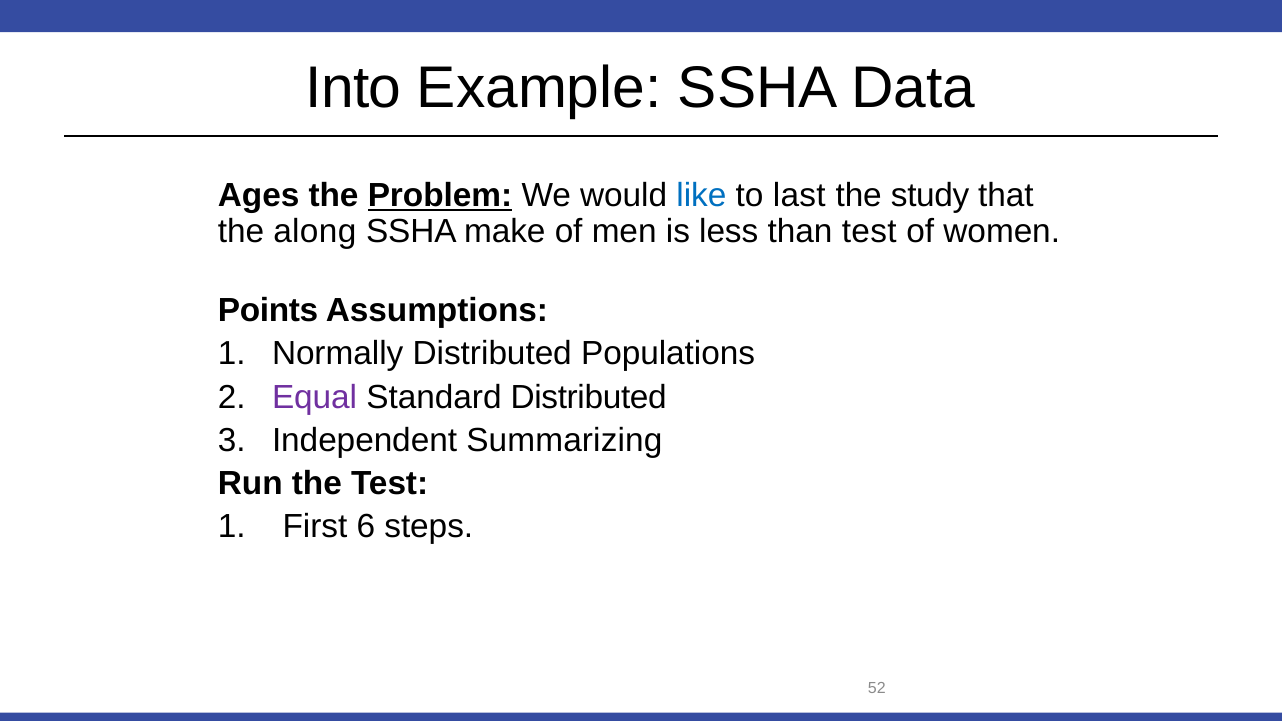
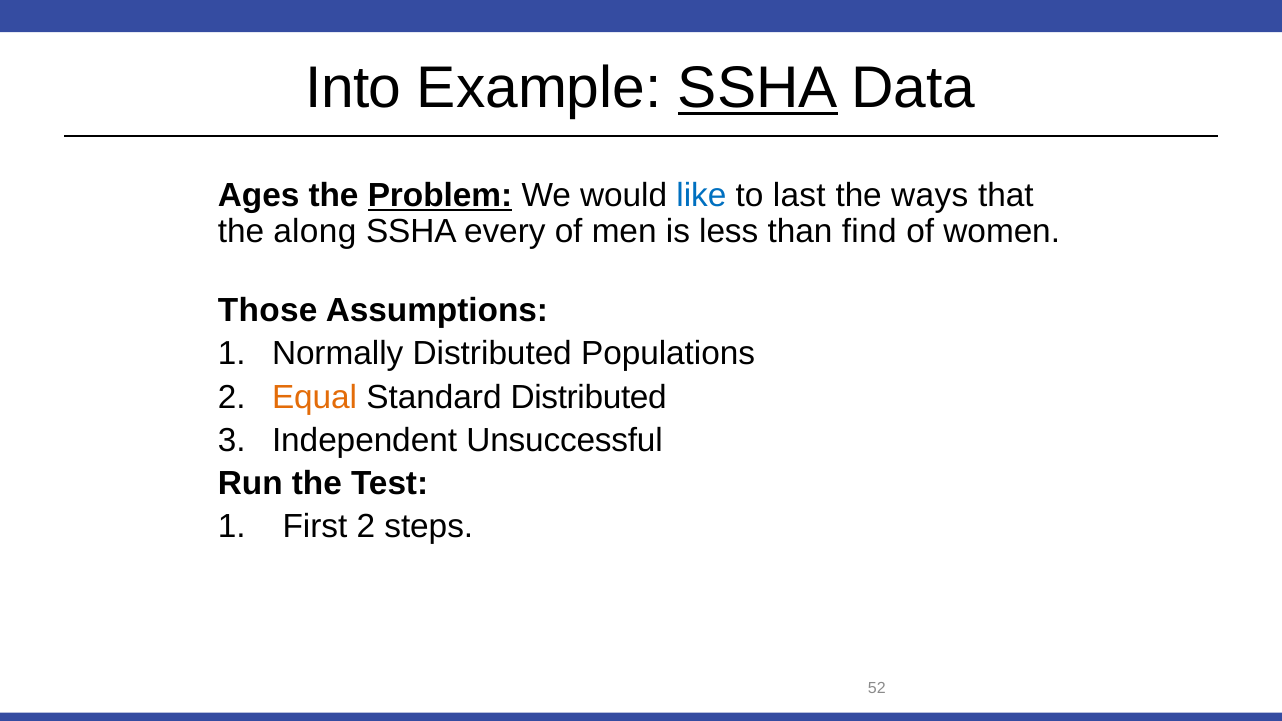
SSHA at (758, 88) underline: none -> present
study: study -> ways
make: make -> every
than test: test -> find
Points: Points -> Those
Equal colour: purple -> orange
Summarizing: Summarizing -> Unsuccessful
First 6: 6 -> 2
